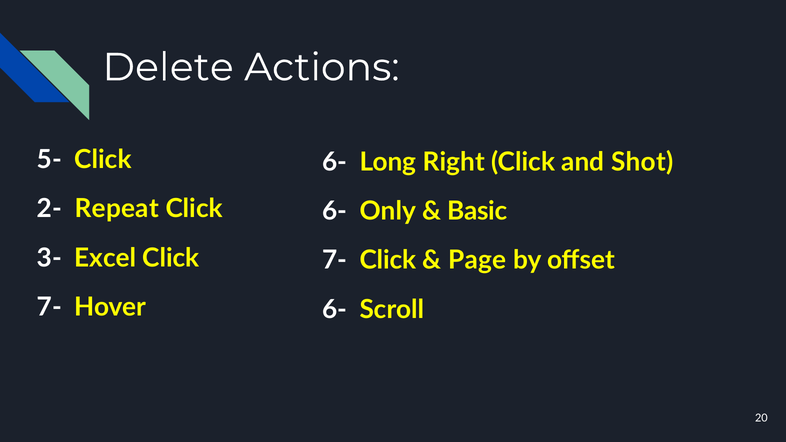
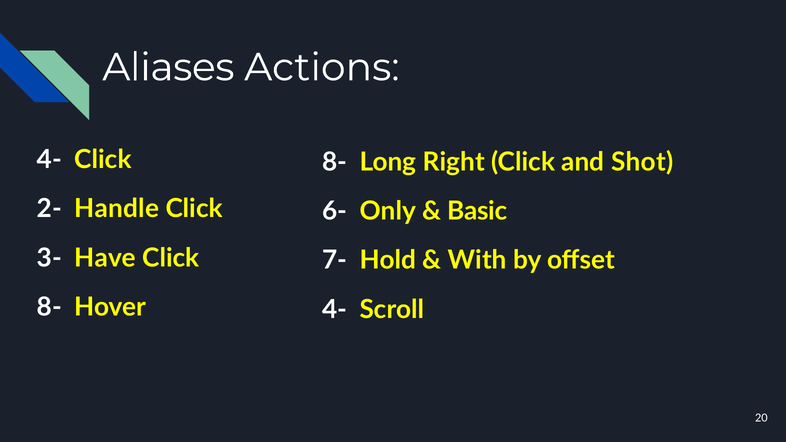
Delete: Delete -> Aliases
5- at (49, 160): 5- -> 4-
6- at (335, 162): 6- -> 8-
Repeat: Repeat -> Handle
Excel: Excel -> Have
7- Click: Click -> Hold
Page: Page -> With
7- at (49, 307): 7- -> 8-
6- at (335, 310): 6- -> 4-
